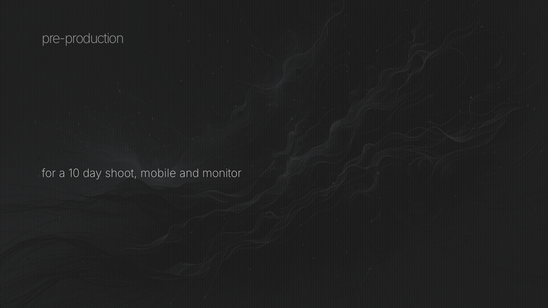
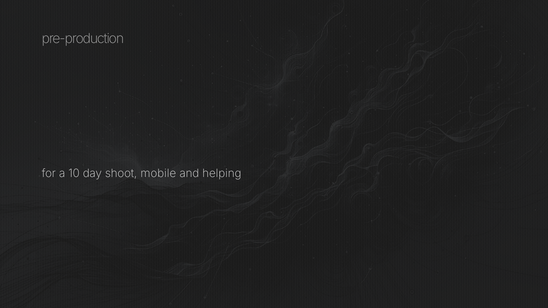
monitor: monitor -> helping
